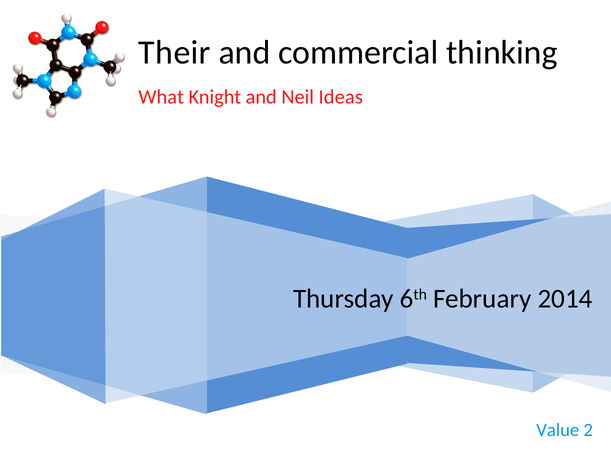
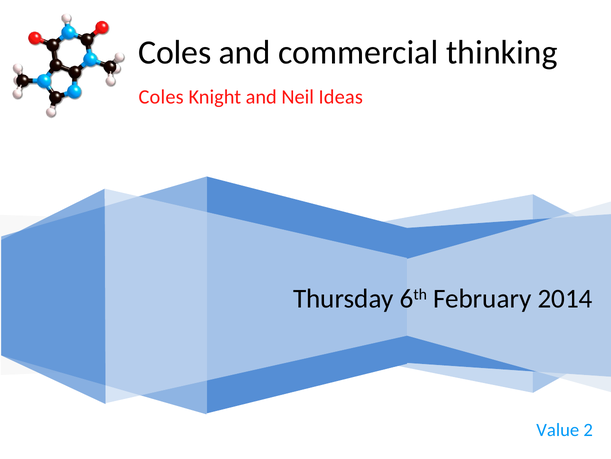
Their at (175, 52): Their -> Coles
What at (161, 97): What -> Coles
